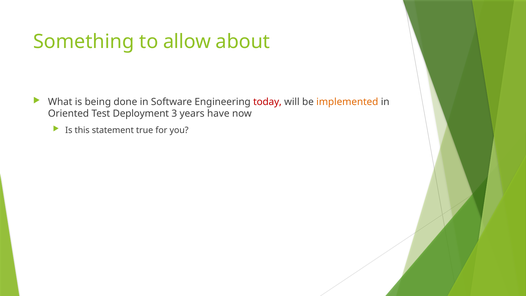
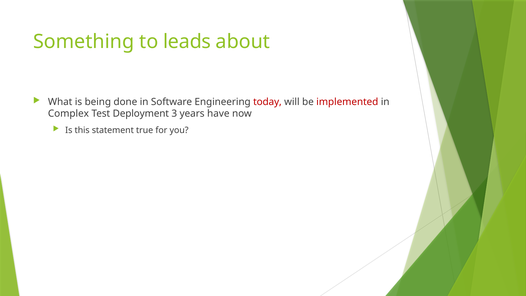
allow: allow -> leads
implemented colour: orange -> red
Oriented: Oriented -> Complex
